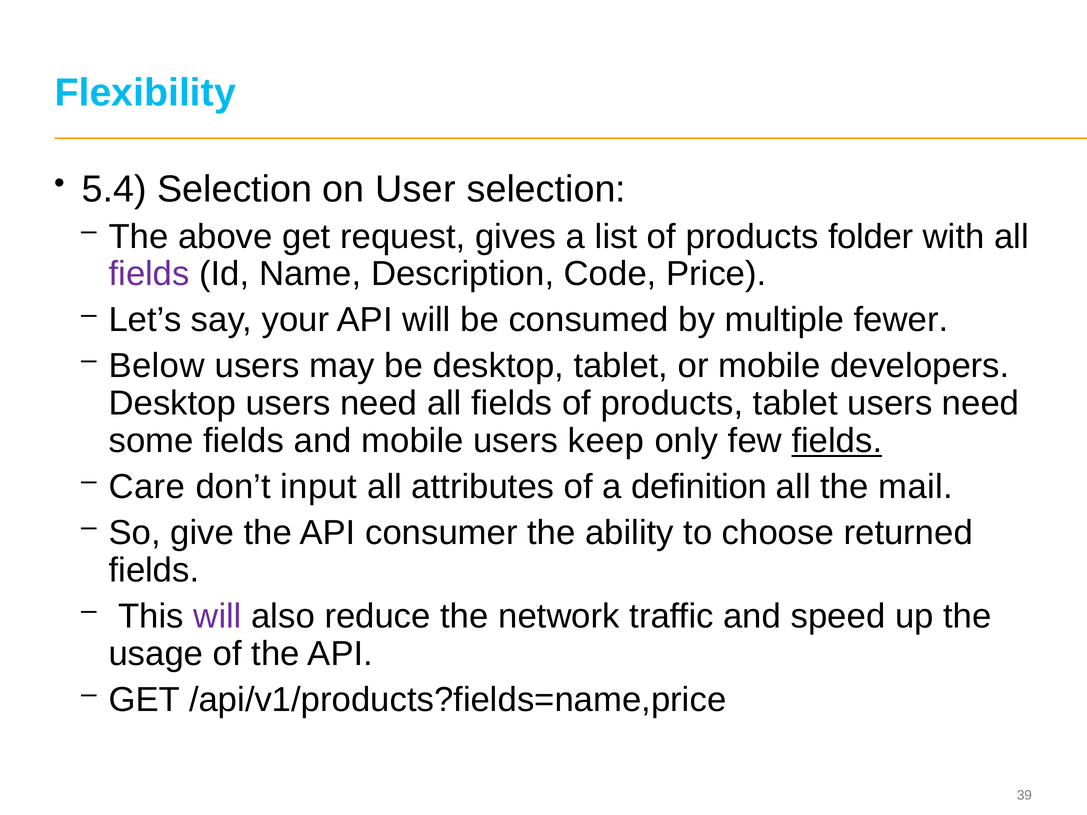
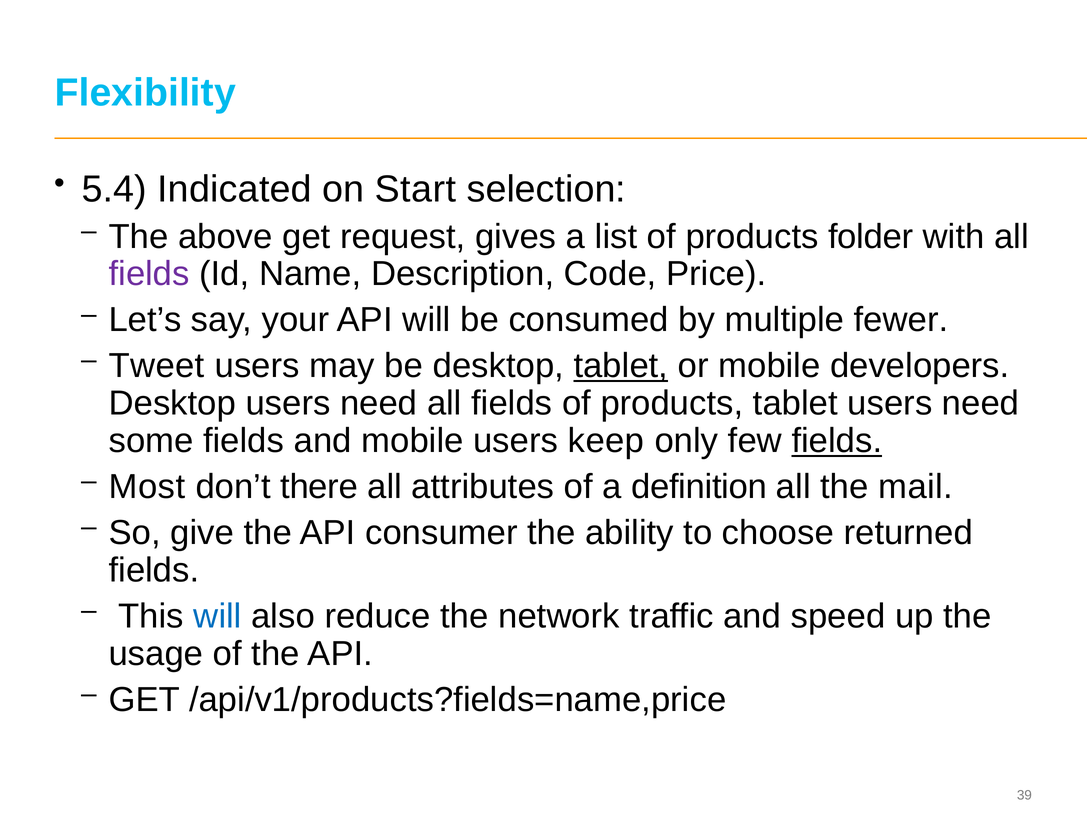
5.4 Selection: Selection -> Indicated
User: User -> Start
Below: Below -> Tweet
tablet at (621, 366) underline: none -> present
Care: Care -> Most
input: input -> there
will at (218, 616) colour: purple -> blue
